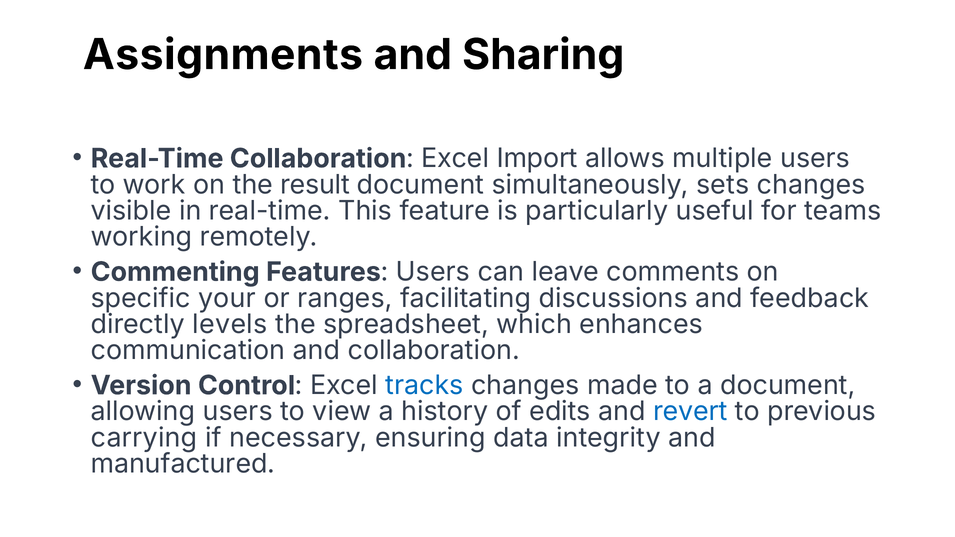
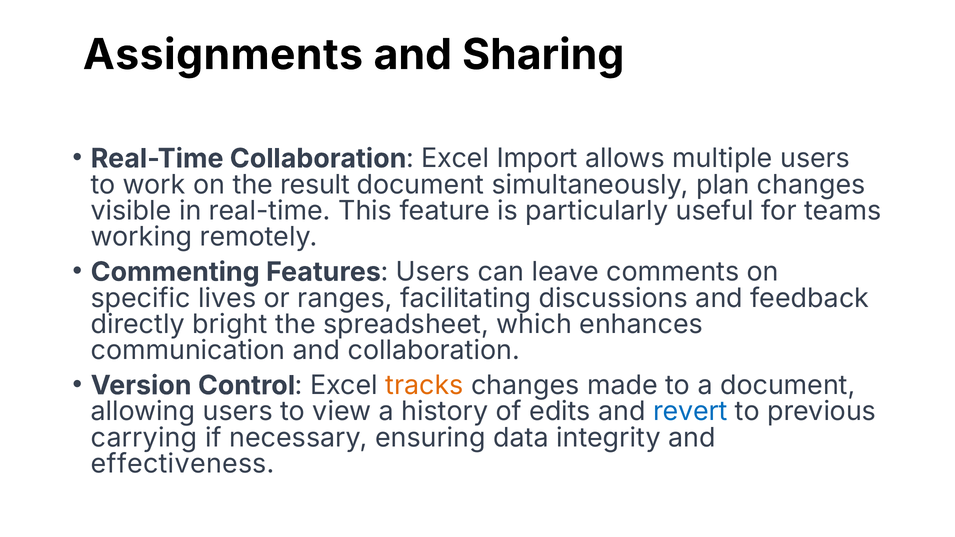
sets: sets -> plan
your: your -> lives
levels: levels -> bright
tracks colour: blue -> orange
manufactured: manufactured -> effectiveness
